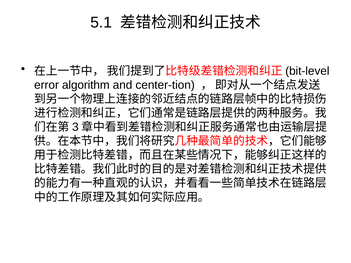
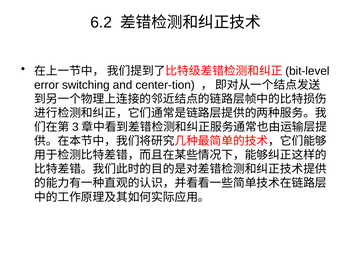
5.1: 5.1 -> 6.2
algorithm: algorithm -> switching
